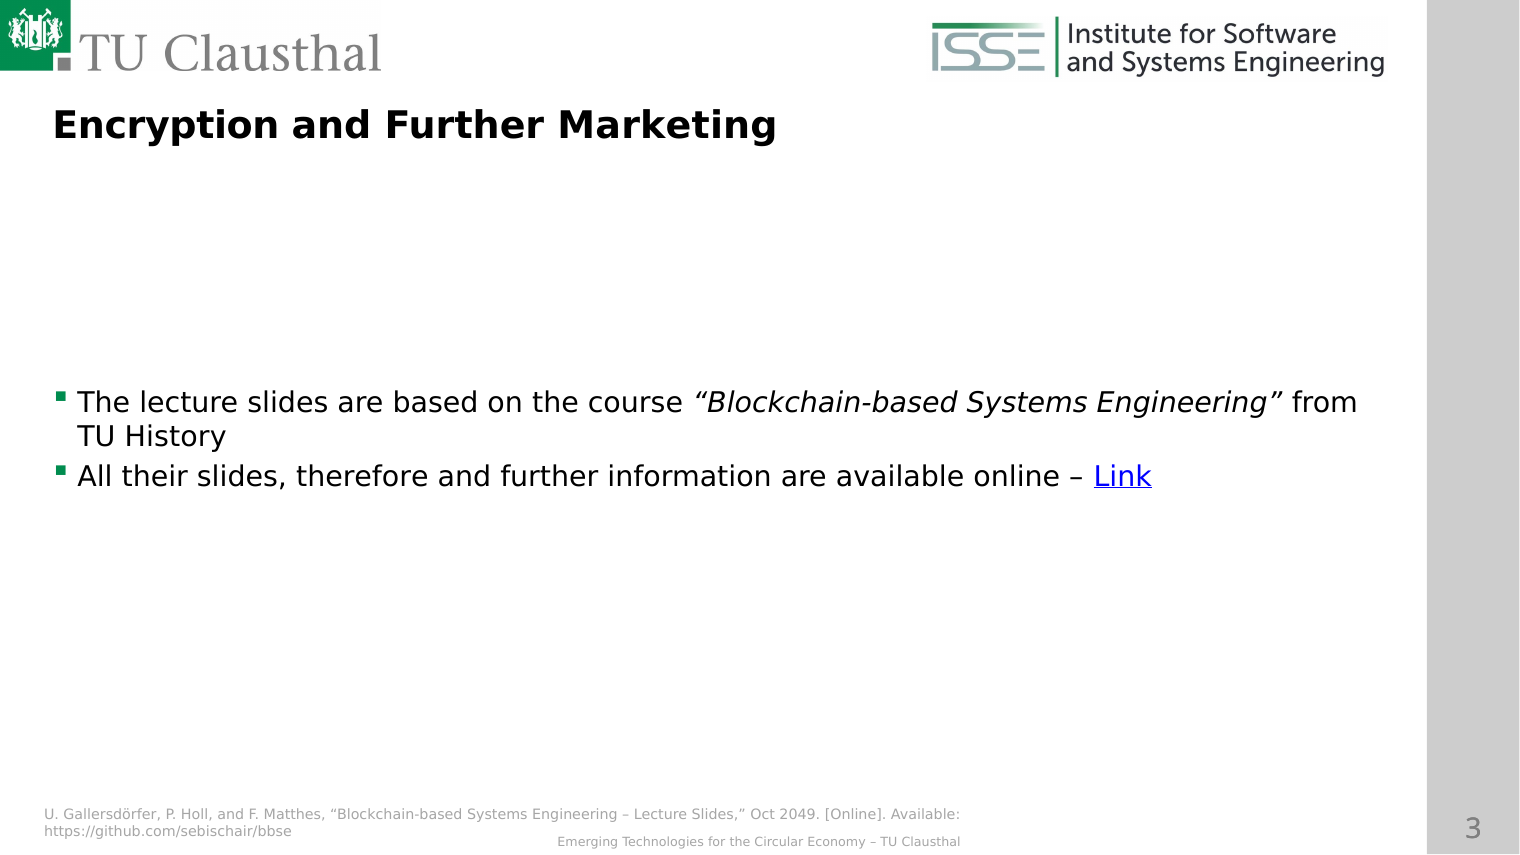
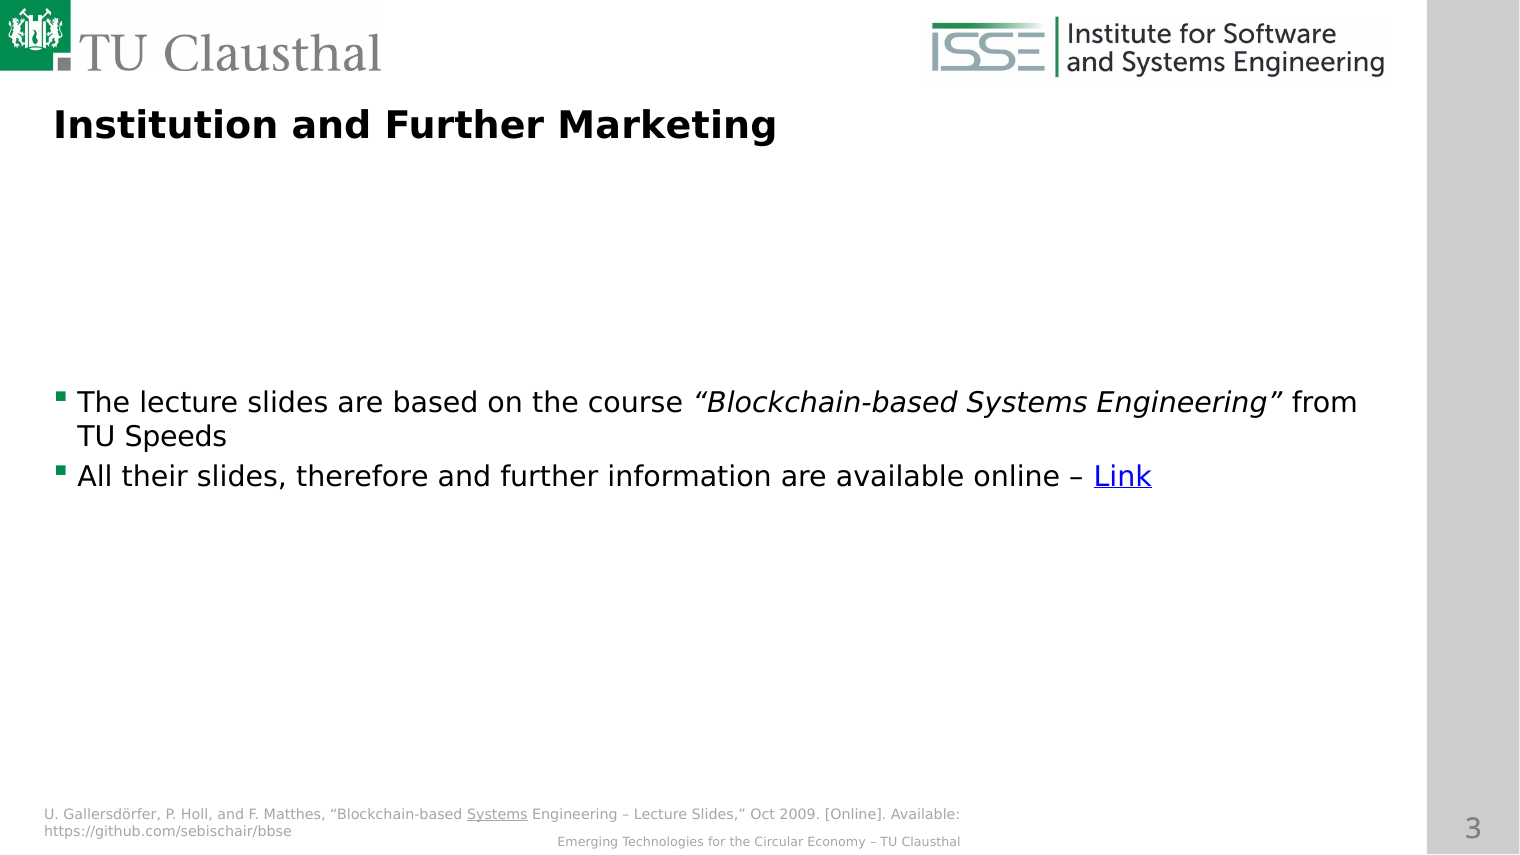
Encryption: Encryption -> Institution
History: History -> Speeds
Systems at (497, 814) underline: none -> present
2049: 2049 -> 2009
